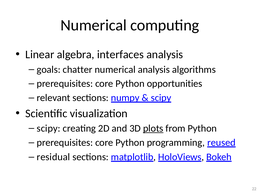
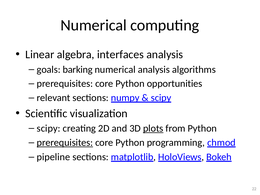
chatter: chatter -> barking
prerequisites at (65, 143) underline: none -> present
reused: reused -> chmod
residual: residual -> pipeline
